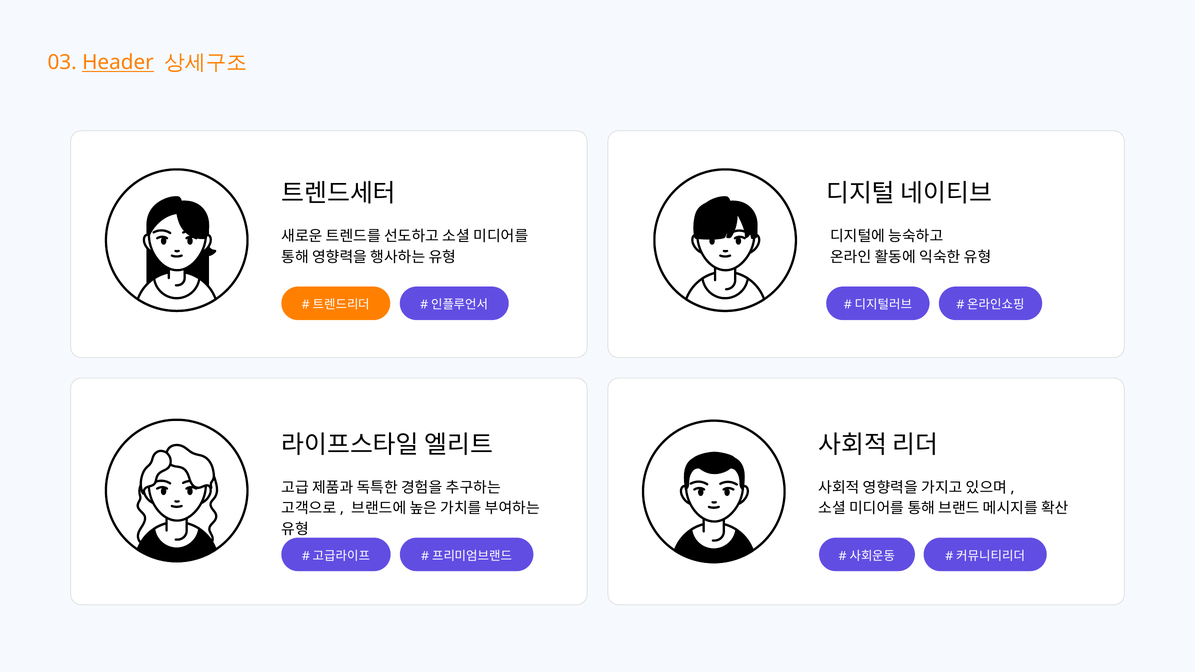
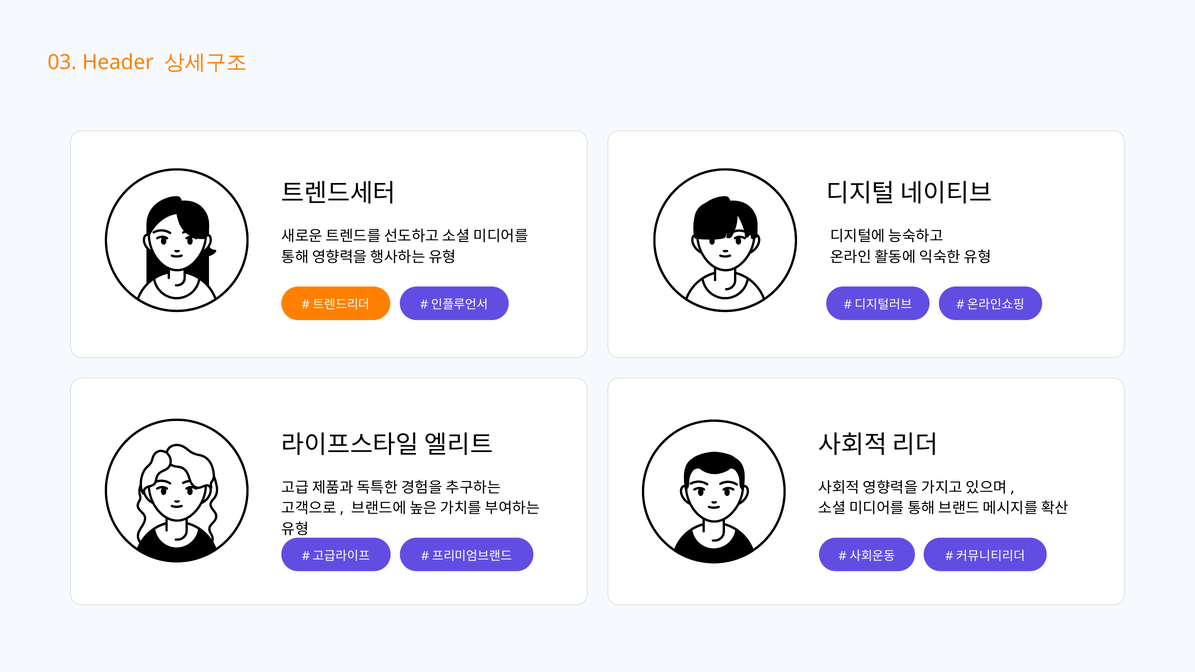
Header underline: present -> none
